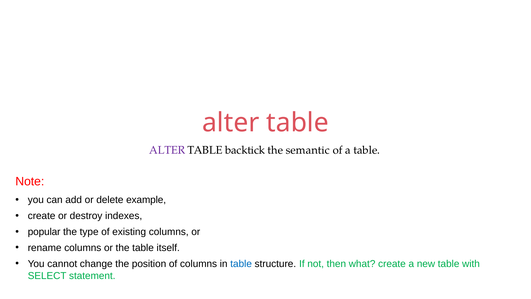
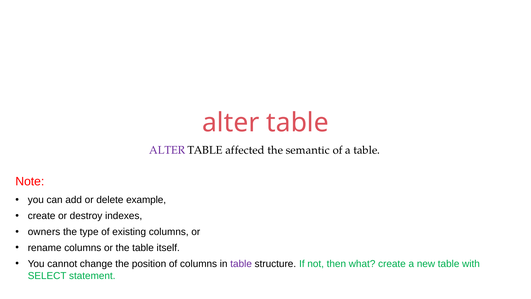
backtick: backtick -> affected
popular: popular -> owners
table at (241, 264) colour: blue -> purple
